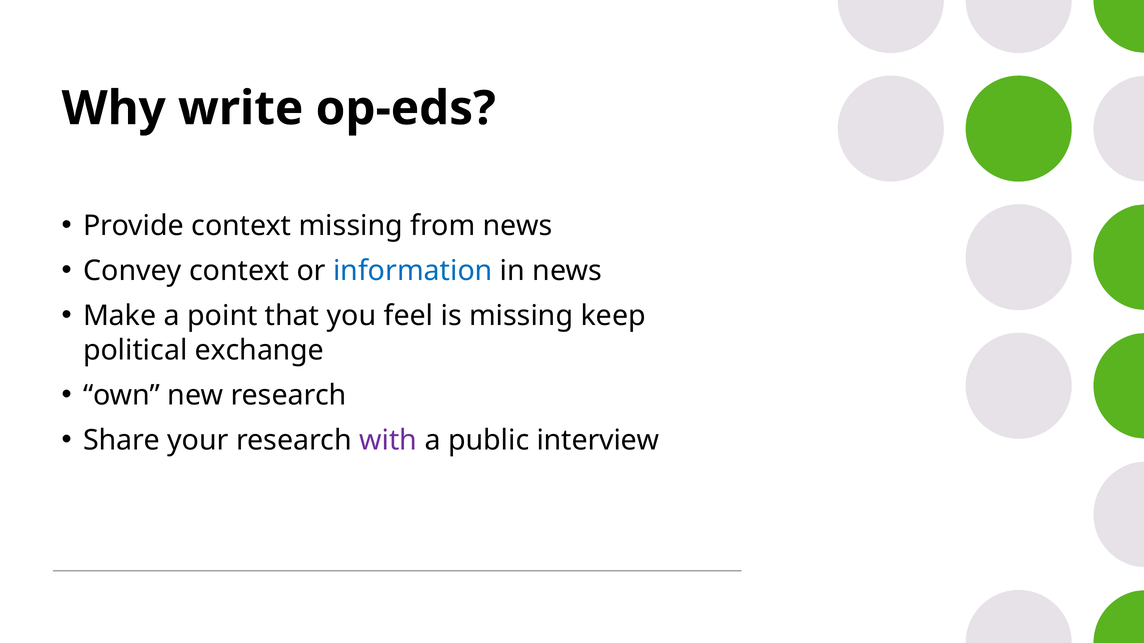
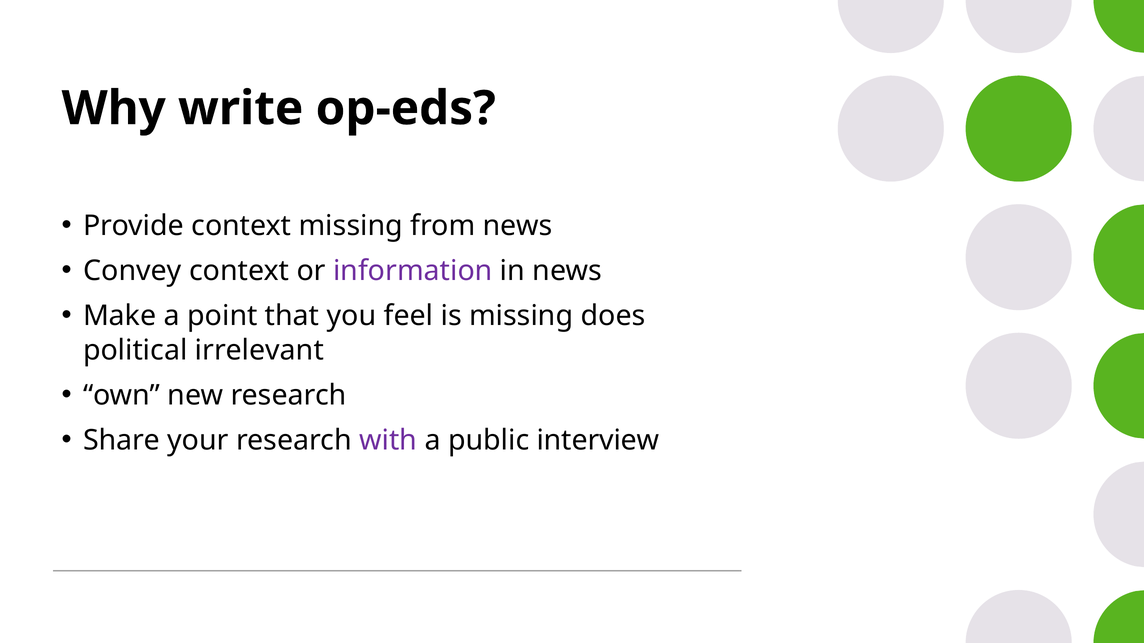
information colour: blue -> purple
keep: keep -> does
exchange: exchange -> irrelevant
